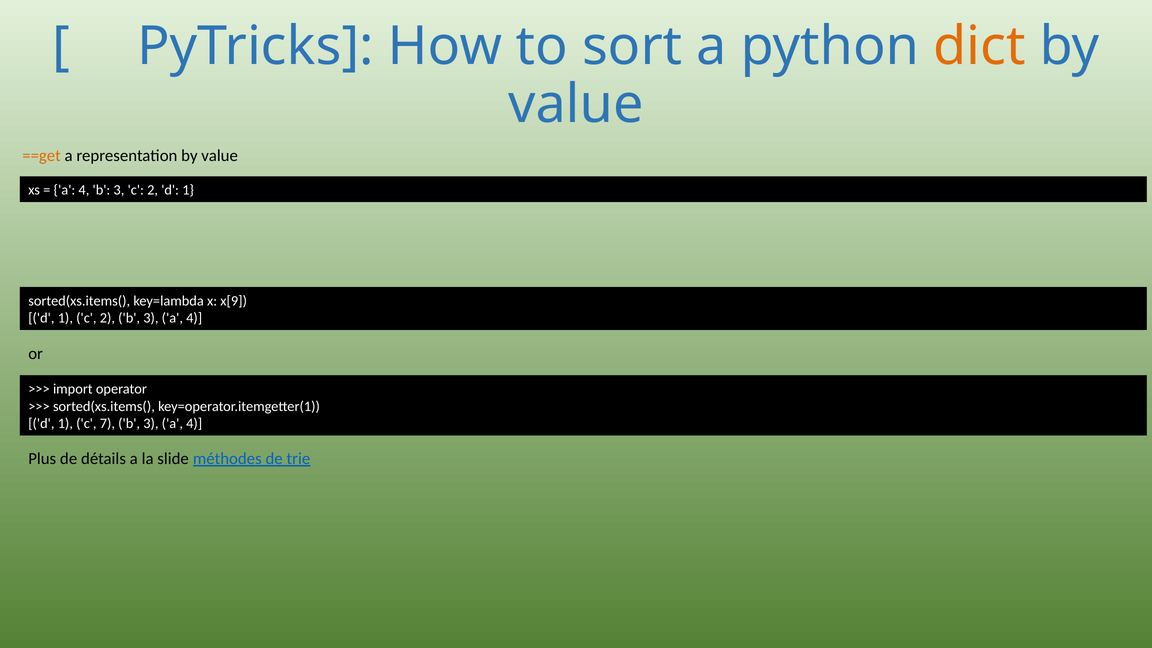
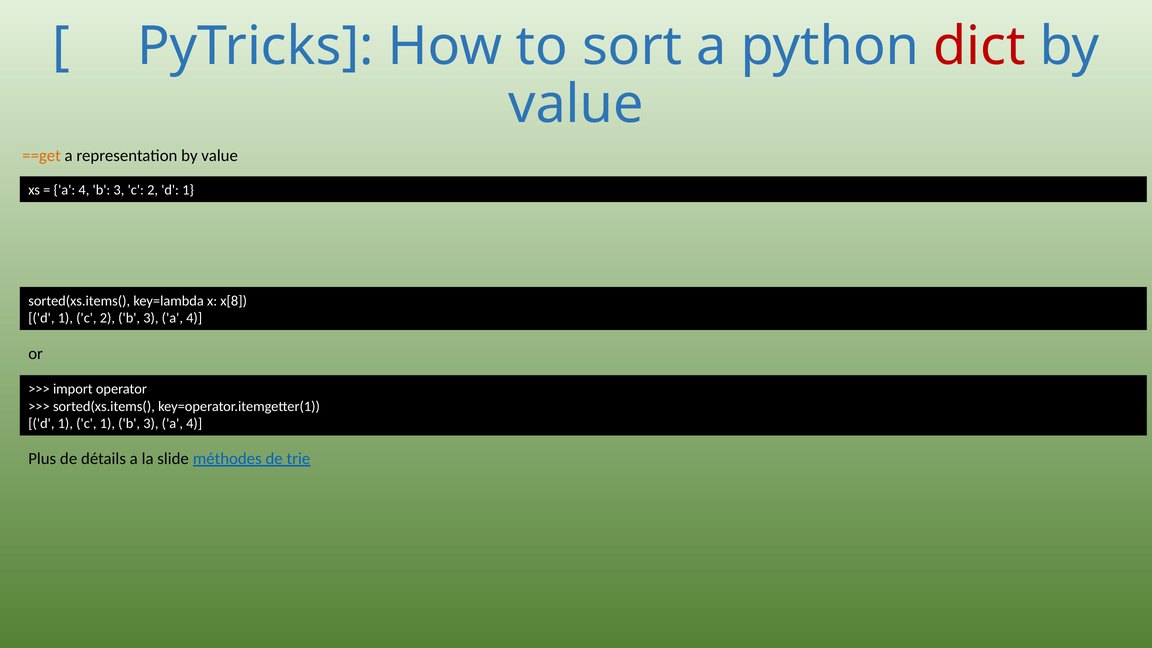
dict colour: orange -> red
x[9: x[9 -> x[8
c 7: 7 -> 1
